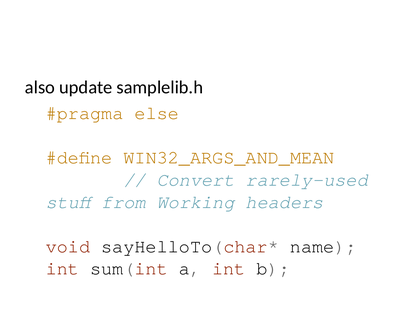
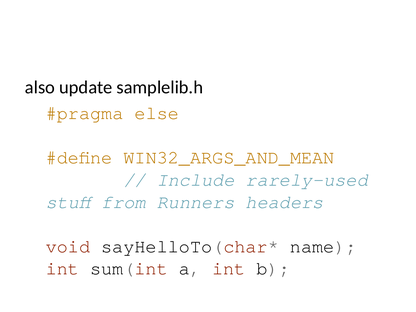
Convert: Convert -> Include
Working: Working -> Runners
